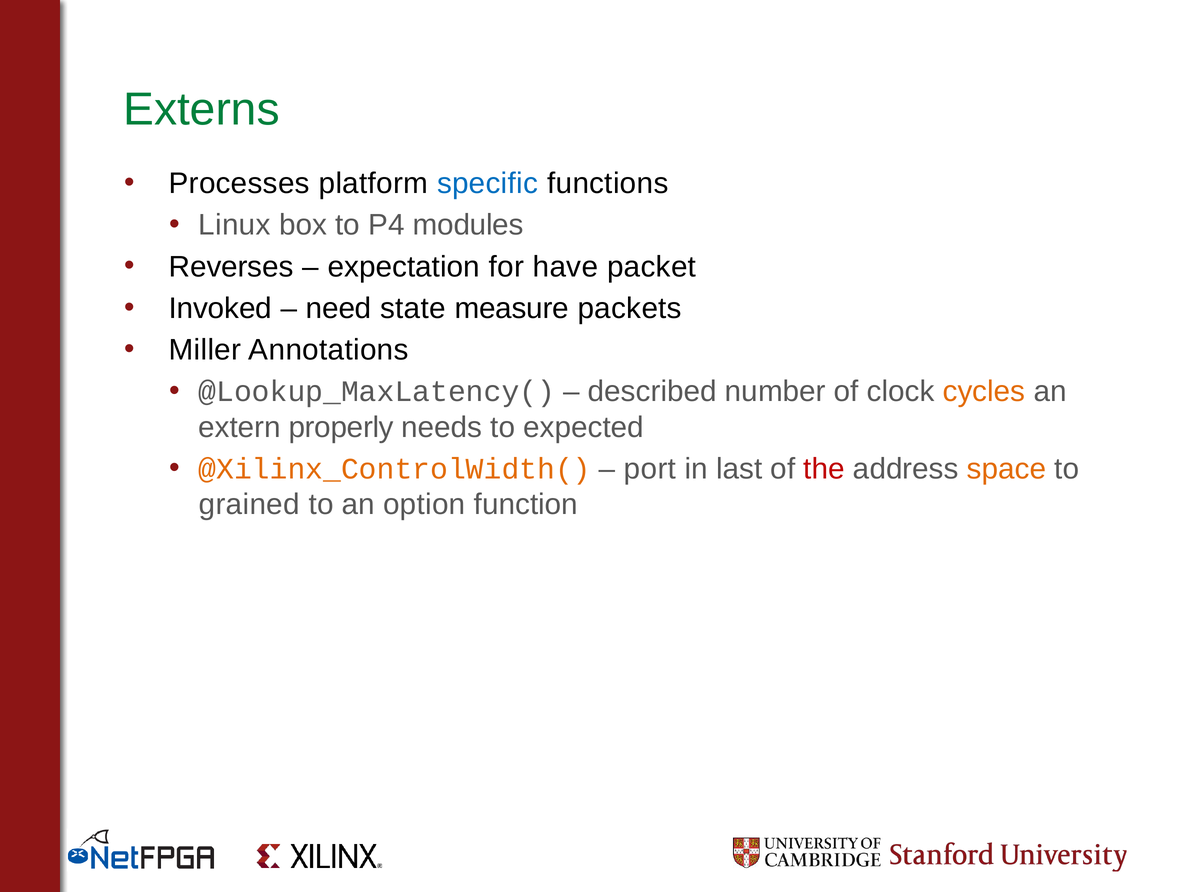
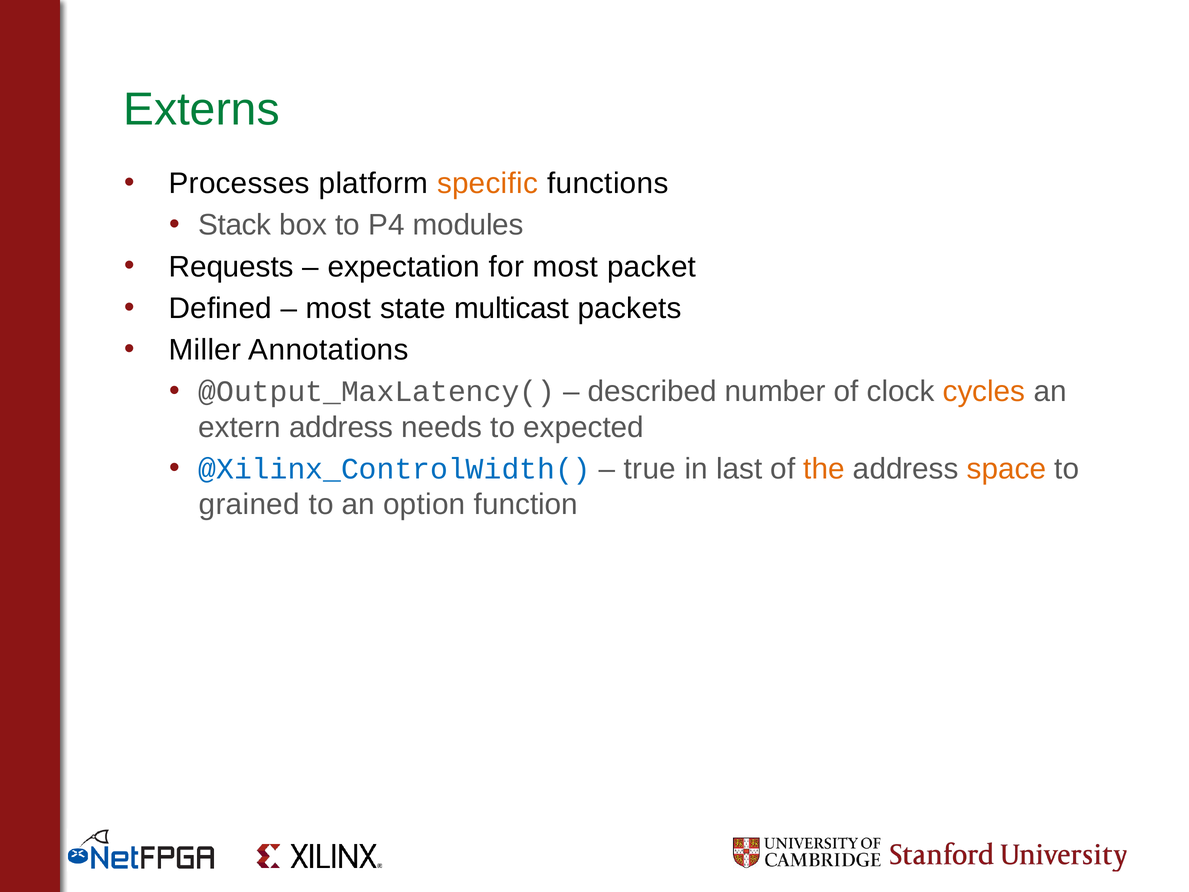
specific colour: blue -> orange
Linux: Linux -> Stack
Reverses: Reverses -> Requests
for have: have -> most
Invoked: Invoked -> Defined
need at (339, 308): need -> most
measure: measure -> multicast
@Lookup_MaxLatency(: @Lookup_MaxLatency( -> @Output_MaxLatency(
extern properly: properly -> address
@Xilinx_ControlWidth( colour: orange -> blue
port: port -> true
the colour: red -> orange
